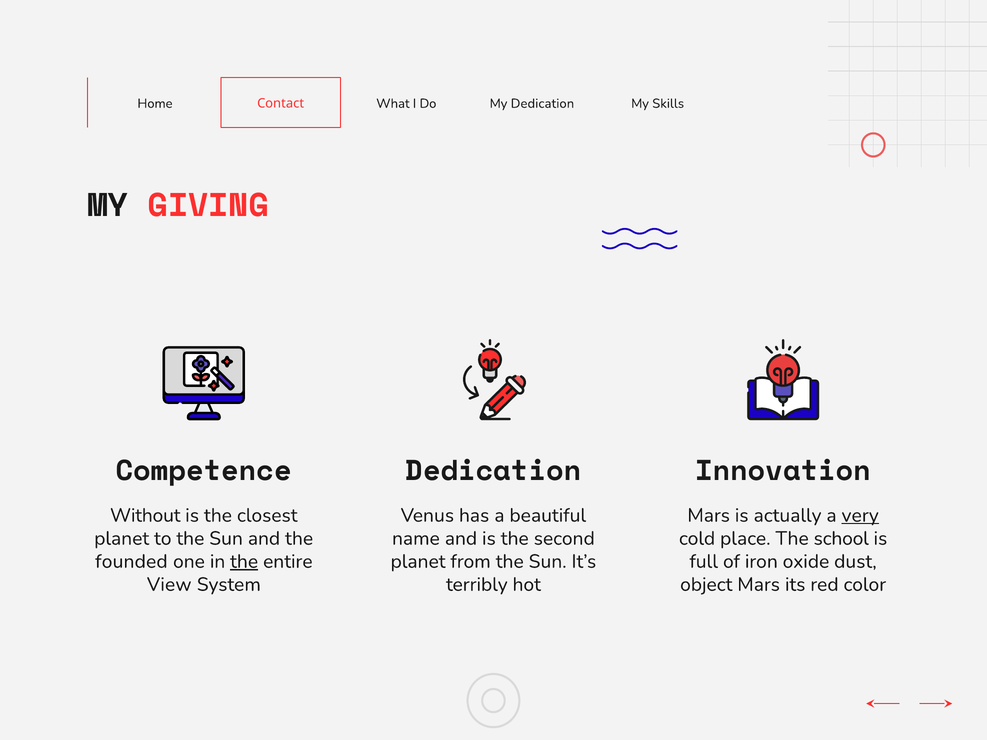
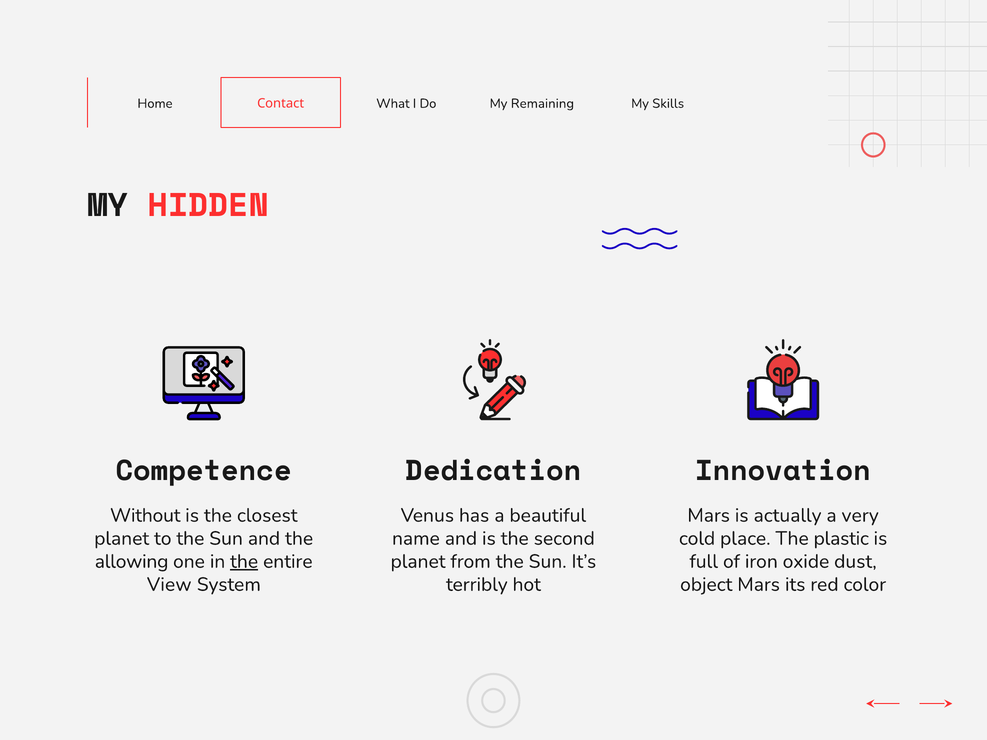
My Dedication: Dedication -> Remaining
GIVING: GIVING -> HIDDEN
very underline: present -> none
school: school -> plastic
founded: founded -> allowing
